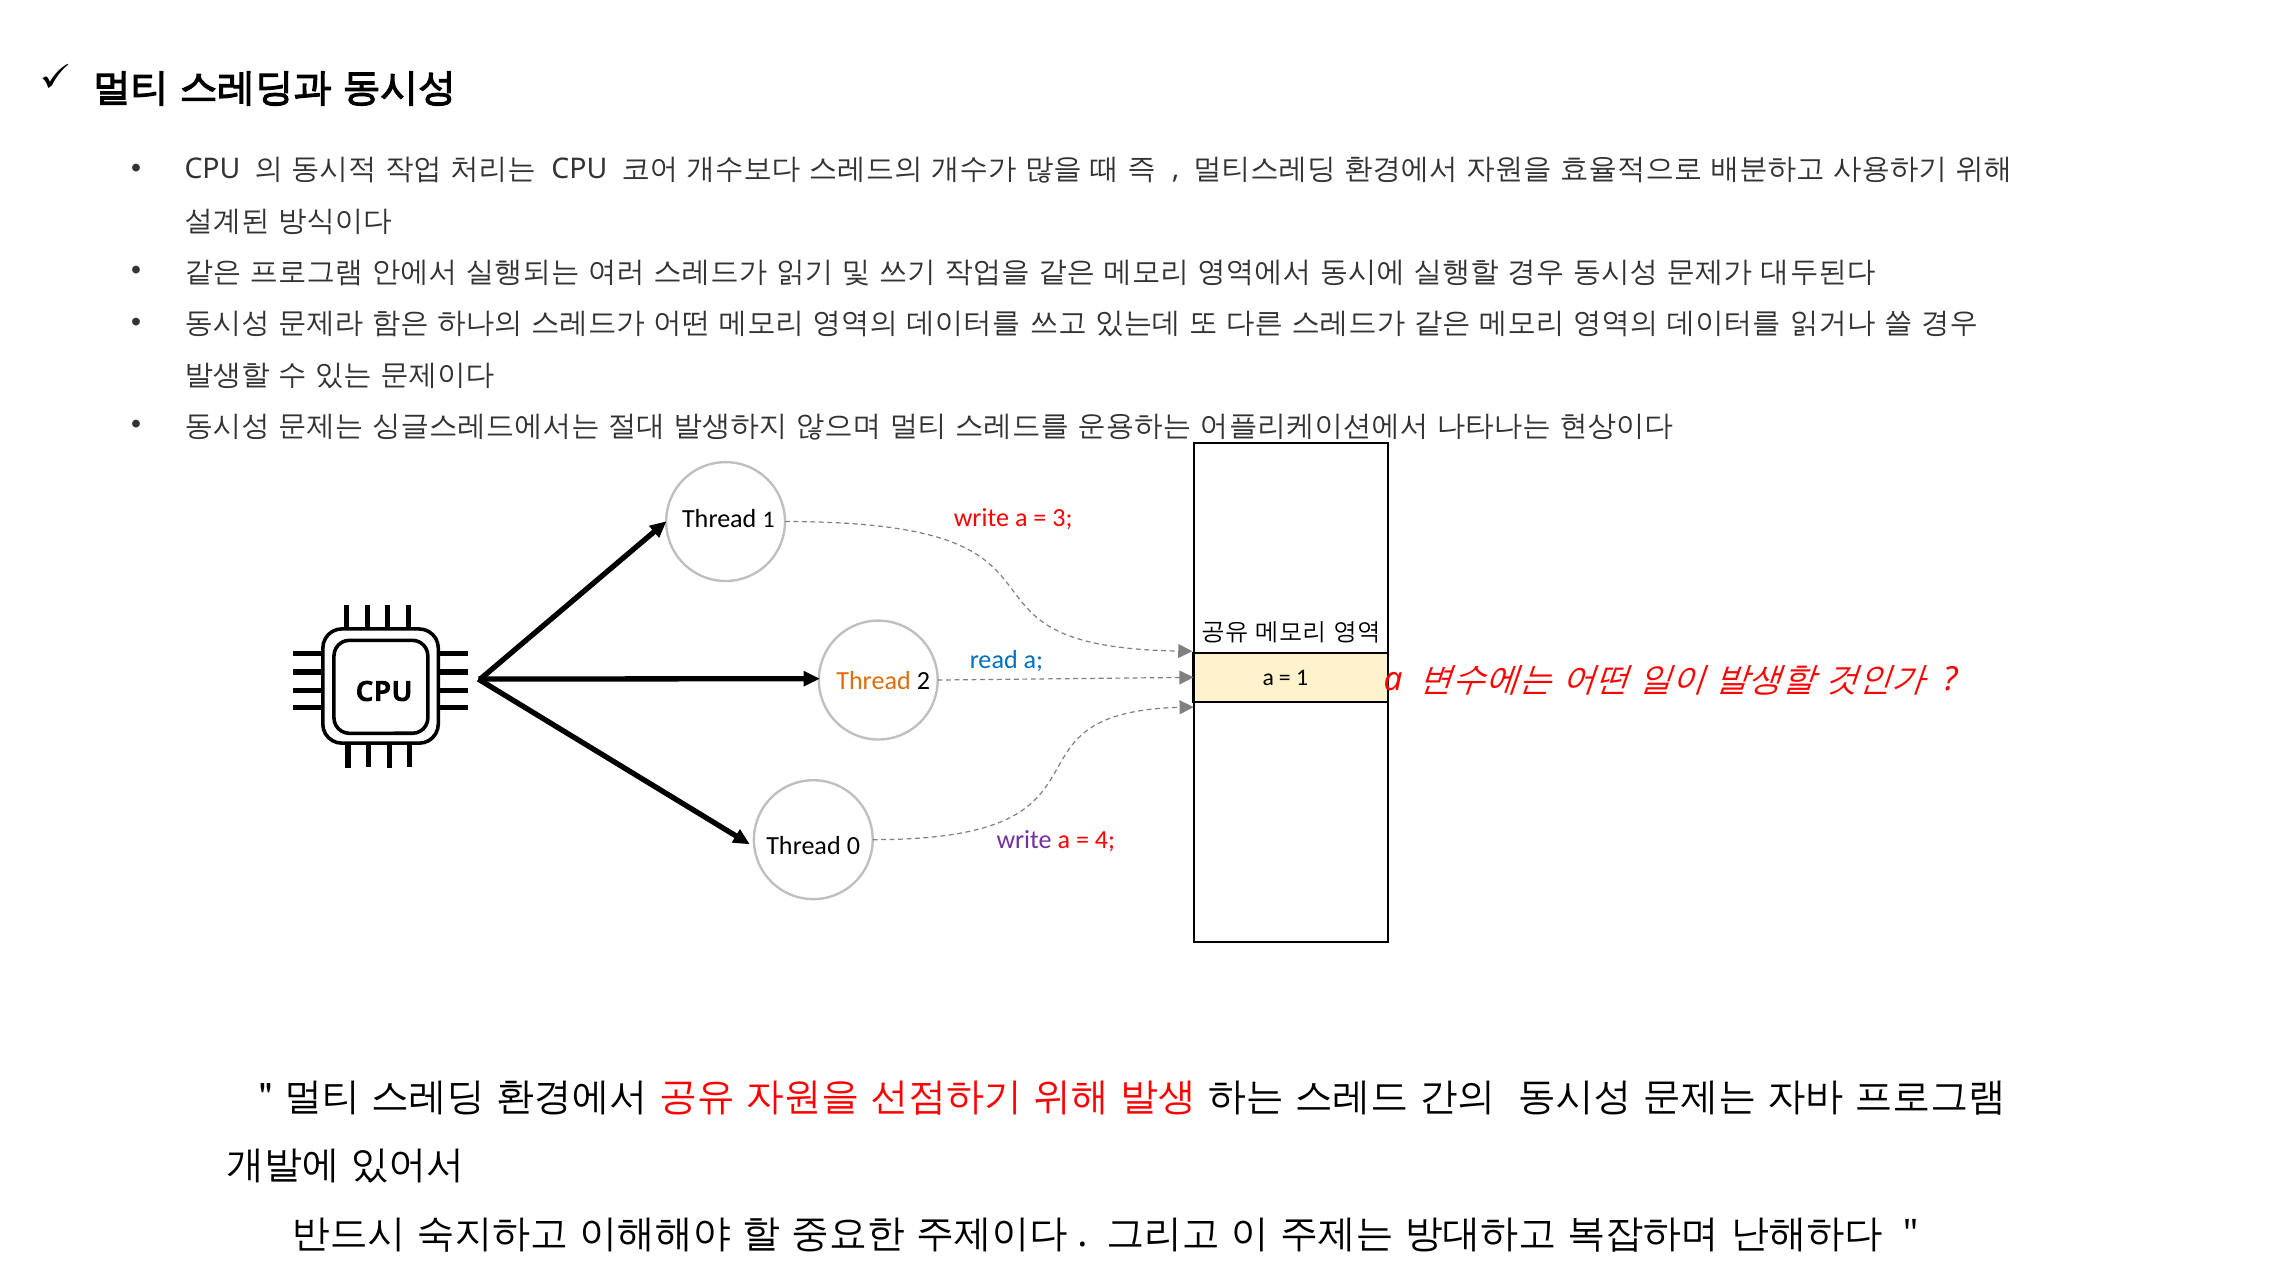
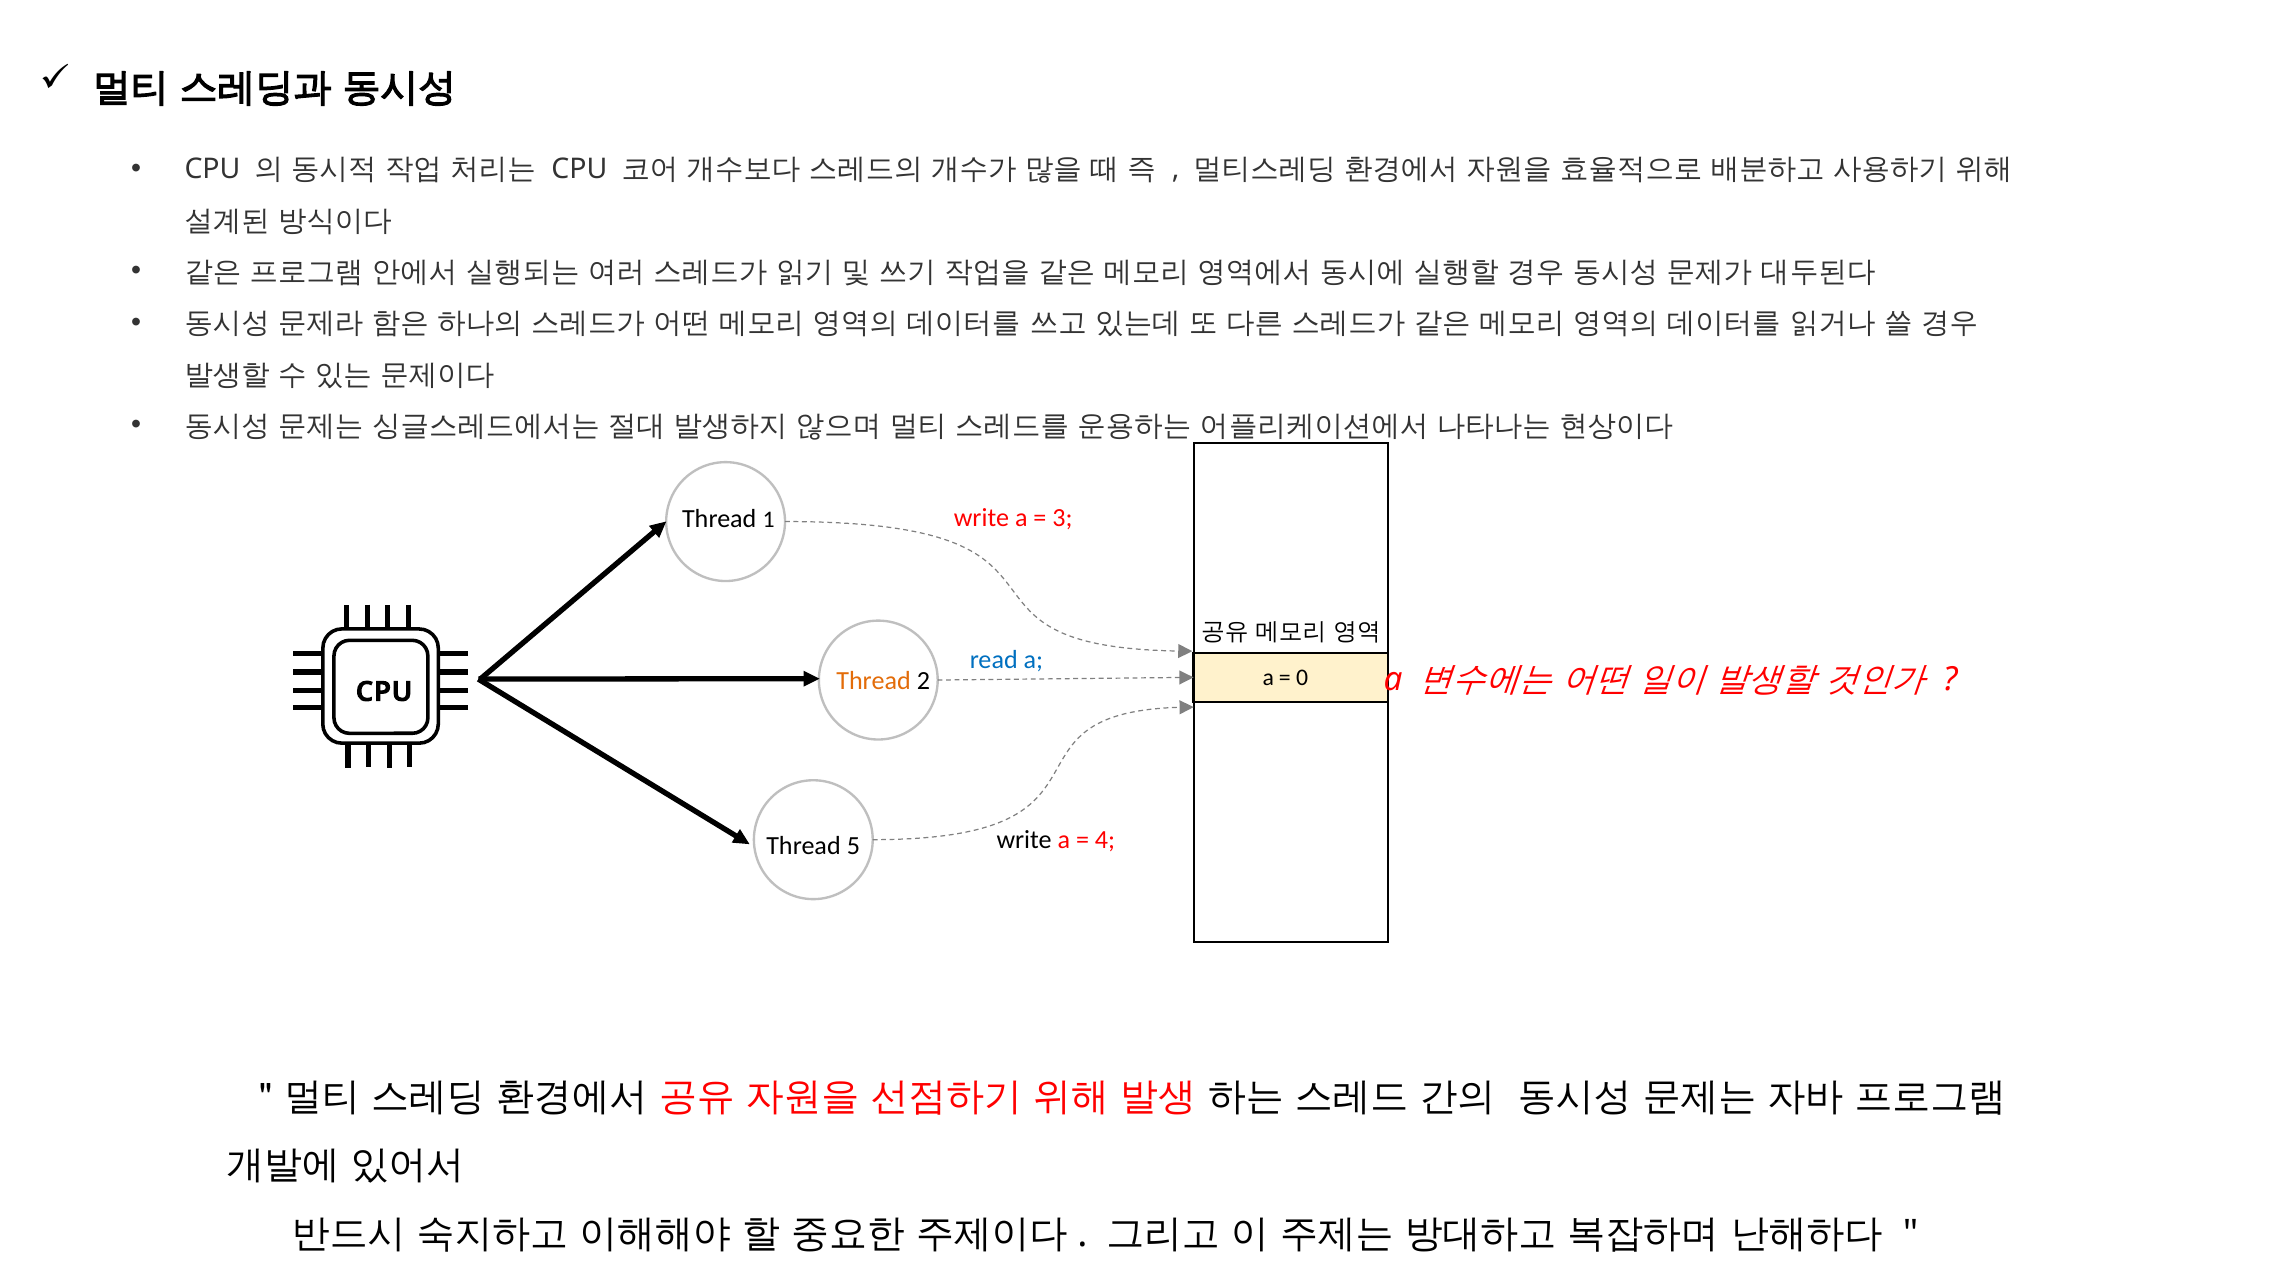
1 at (1302, 677): 1 -> 0
write at (1024, 840) colour: purple -> black
0: 0 -> 5
